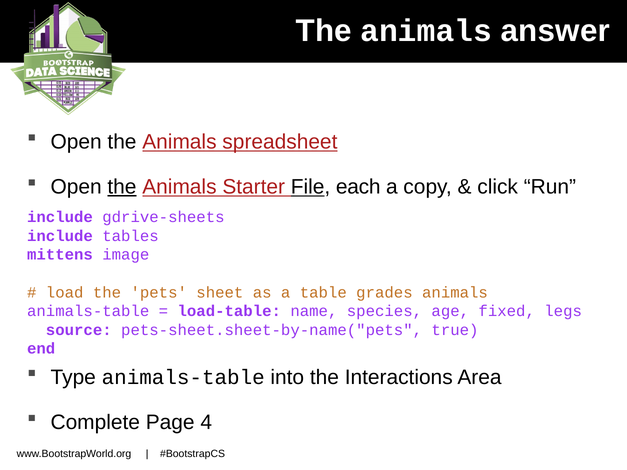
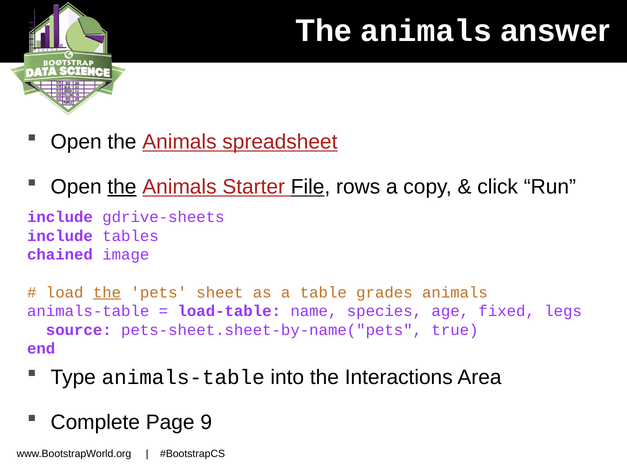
each: each -> rows
mittens: mittens -> chained
the at (107, 293) underline: none -> present
4: 4 -> 9
